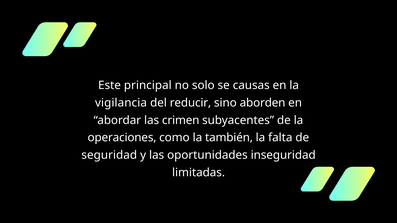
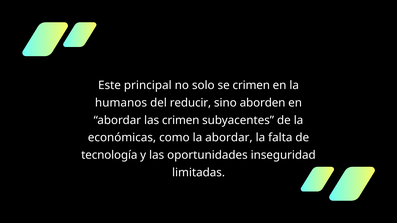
se causas: causas -> crimen
vigilancia: vigilancia -> humanos
operaciones: operaciones -> económicas
la también: también -> abordar
seguridad: seguridad -> tecnología
